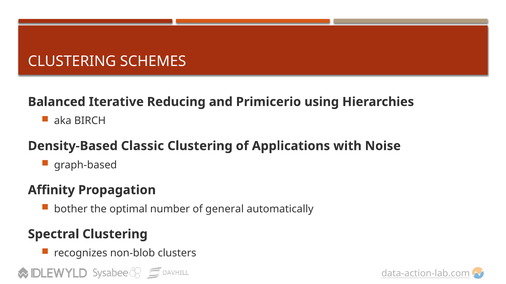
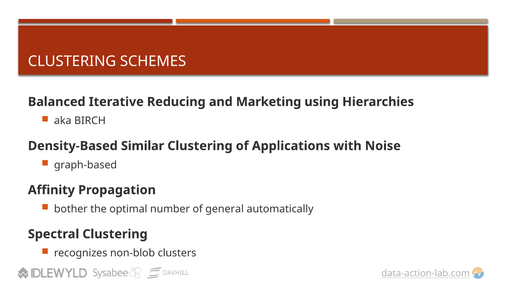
Primicerio: Primicerio -> Marketing
Classic: Classic -> Similar
